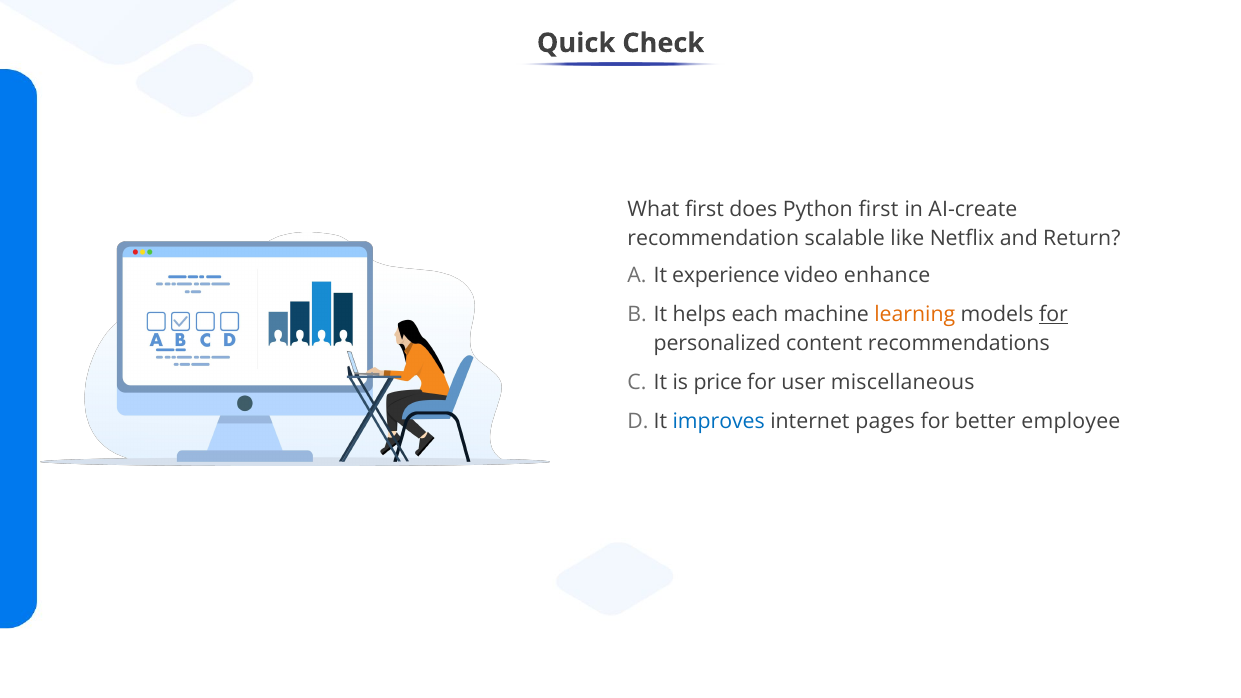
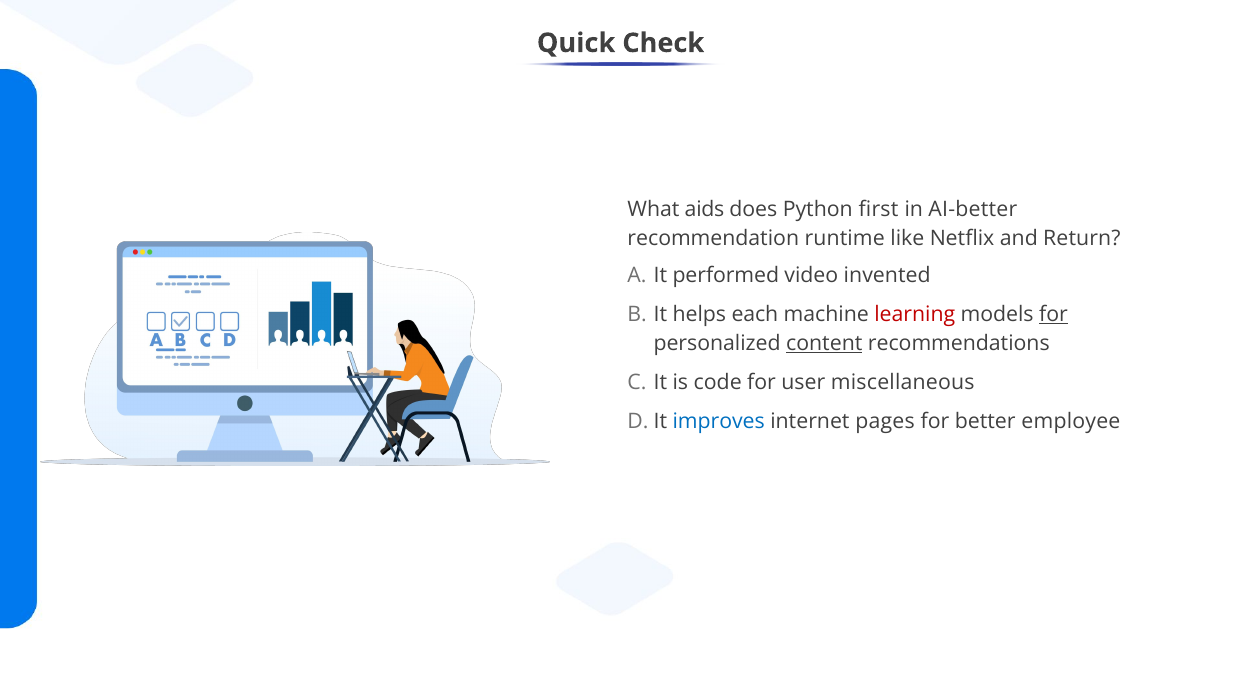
What first: first -> aids
AI-create: AI-create -> AI-better
scalable: scalable -> runtime
experience: experience -> performed
enhance: enhance -> invented
learning colour: orange -> red
content underline: none -> present
price: price -> code
